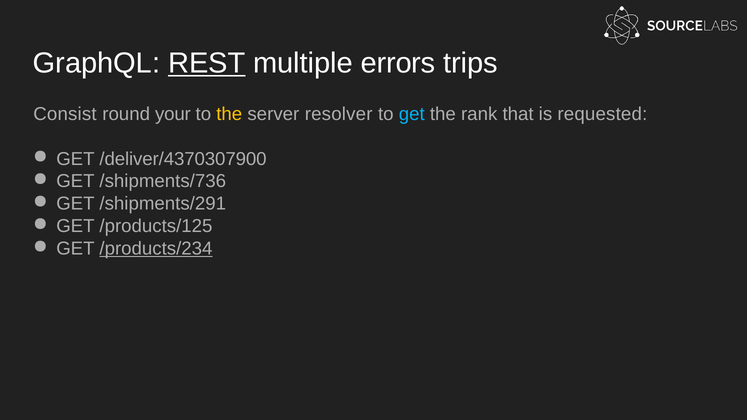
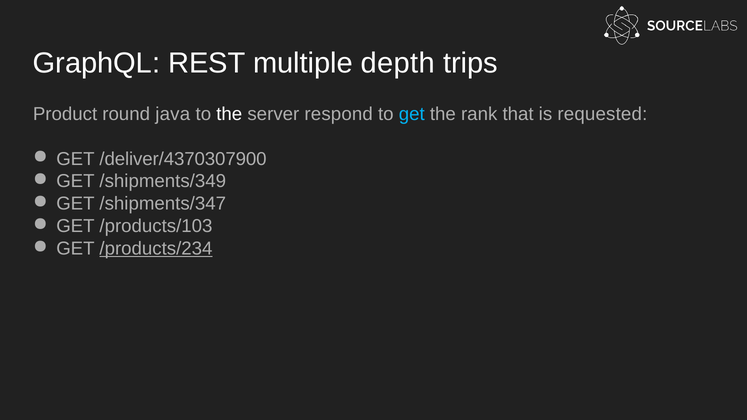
REST underline: present -> none
errors: errors -> depth
Consist: Consist -> Product
your: your -> java
the at (229, 114) colour: yellow -> white
resolver: resolver -> respond
/shipments/736: /shipments/736 -> /shipments/349
/shipments/291: /shipments/291 -> /shipments/347
/products/125: /products/125 -> /products/103
